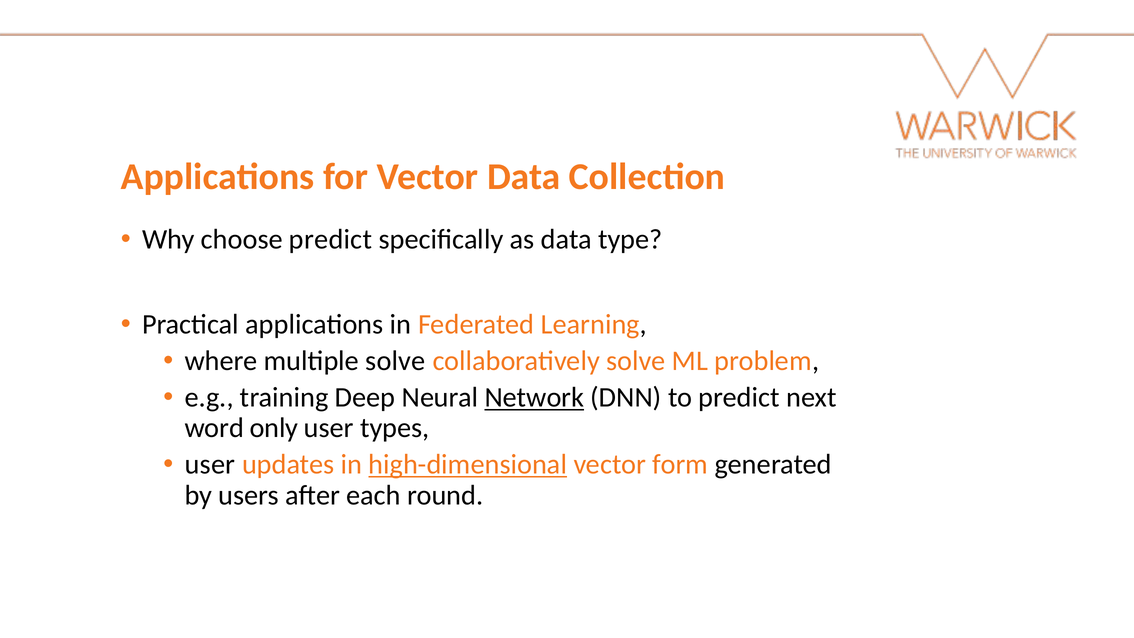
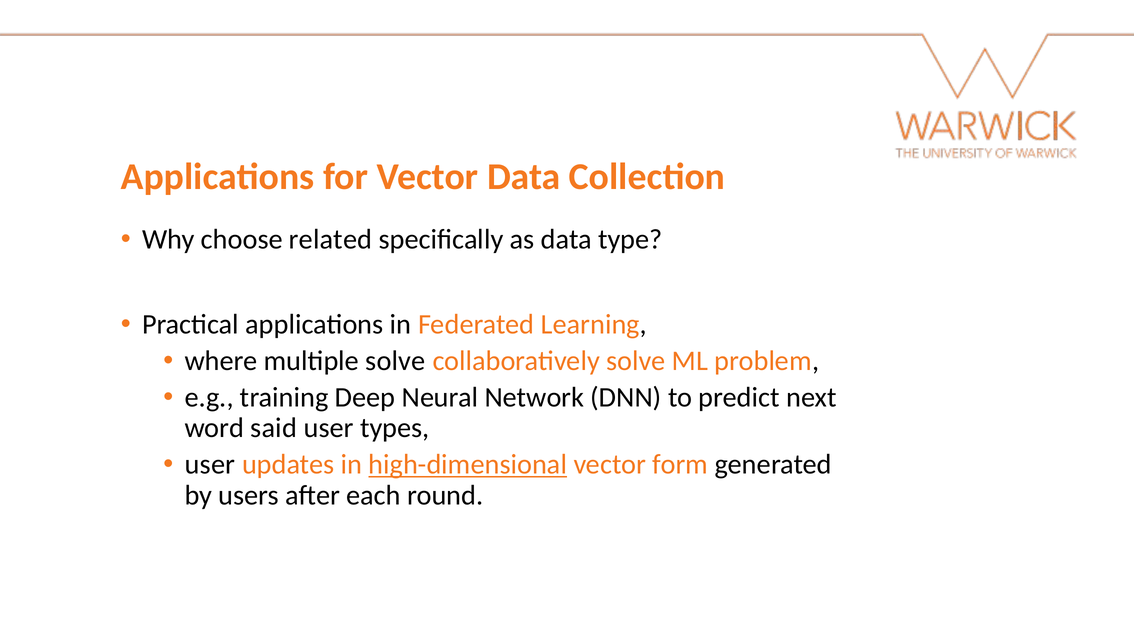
choose predict: predict -> related
Network underline: present -> none
only: only -> said
